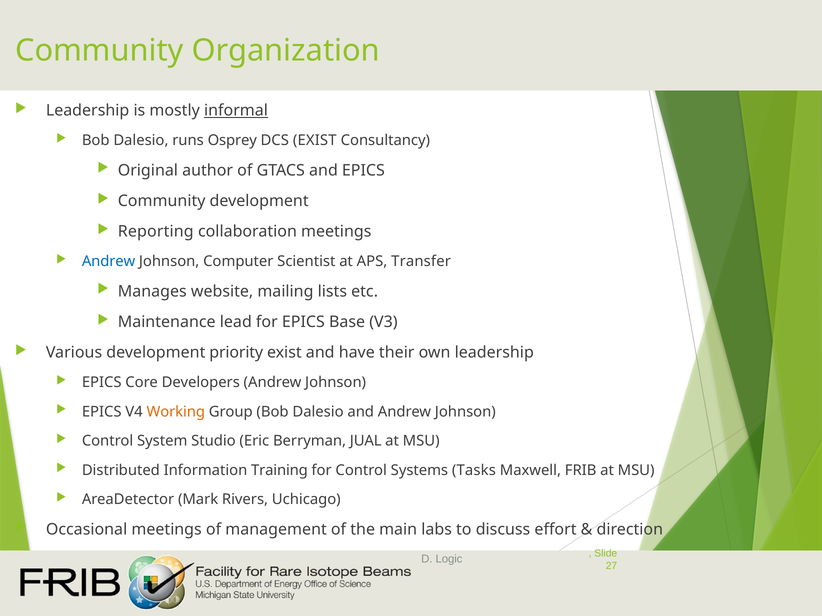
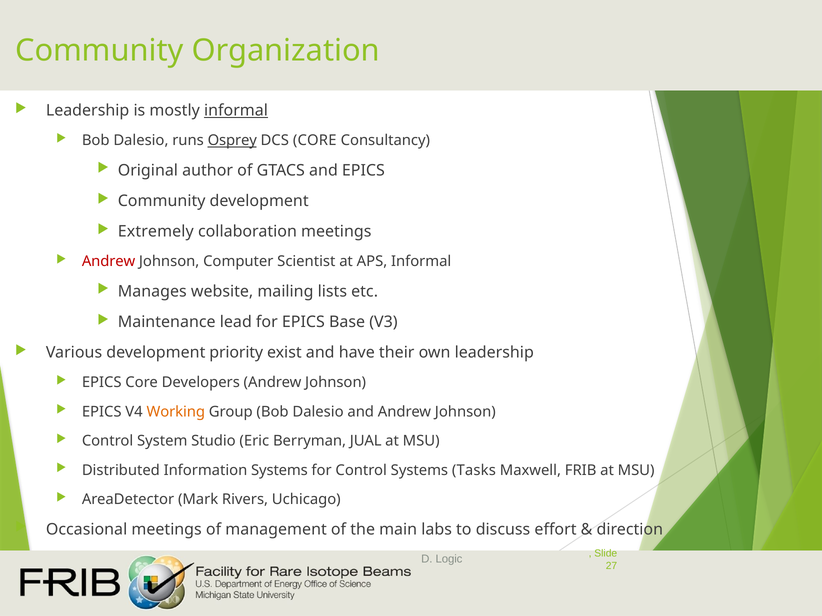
Osprey underline: none -> present
DCS EXIST: EXIST -> CORE
Reporting: Reporting -> Extremely
Andrew at (109, 262) colour: blue -> red
APS Transfer: Transfer -> Informal
Information Training: Training -> Systems
